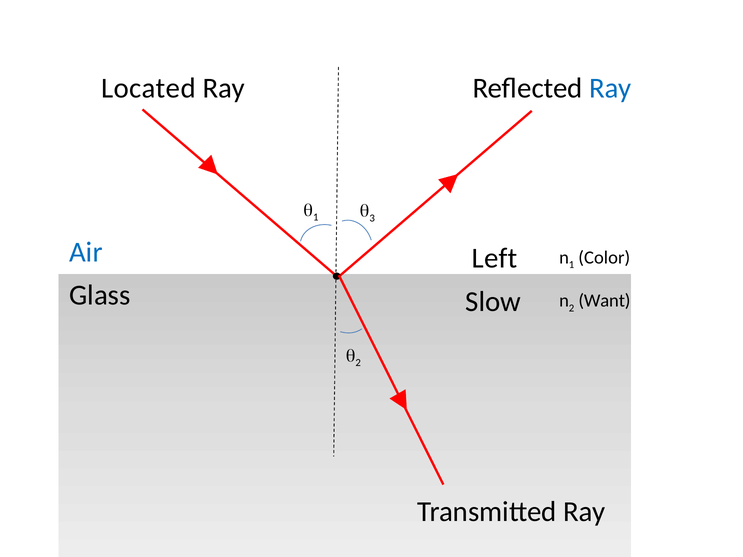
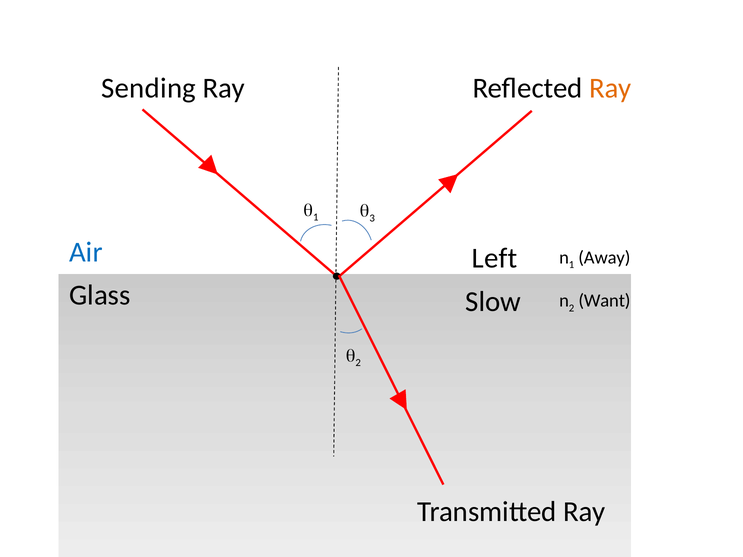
Located: Located -> Sending
Ray at (610, 88) colour: blue -> orange
Color: Color -> Away
